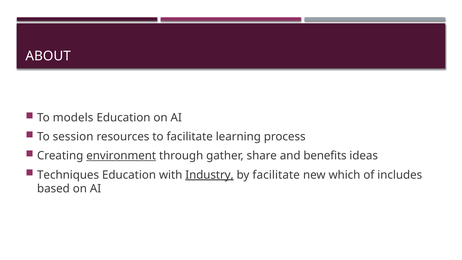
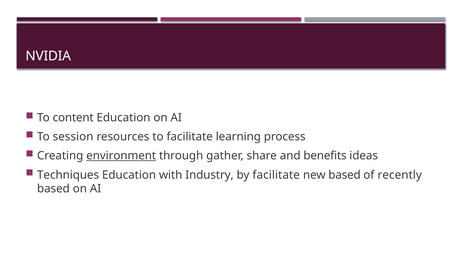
ABOUT: ABOUT -> NVIDIA
models: models -> content
Industry underline: present -> none
new which: which -> based
includes: includes -> recently
